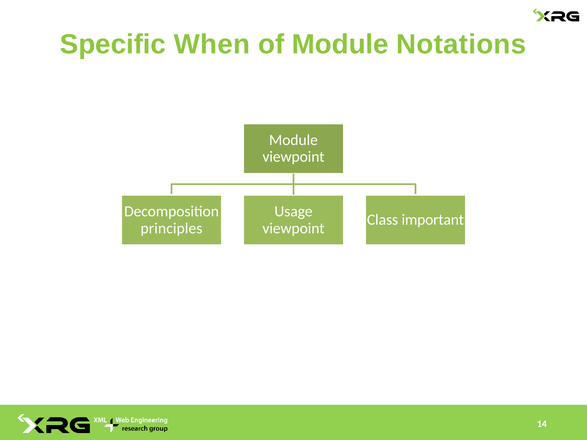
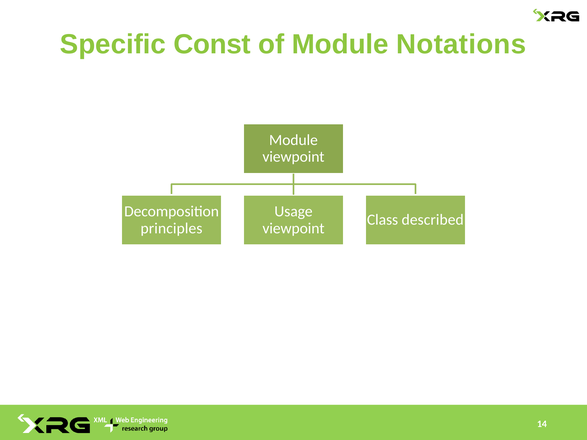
When: When -> Const
important: important -> described
